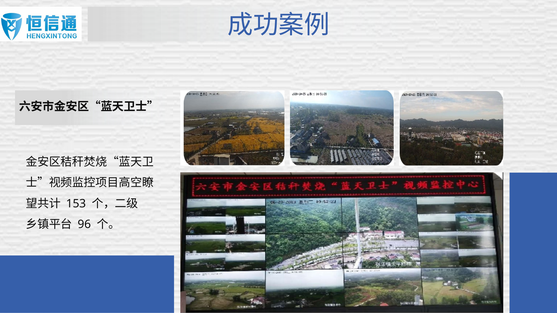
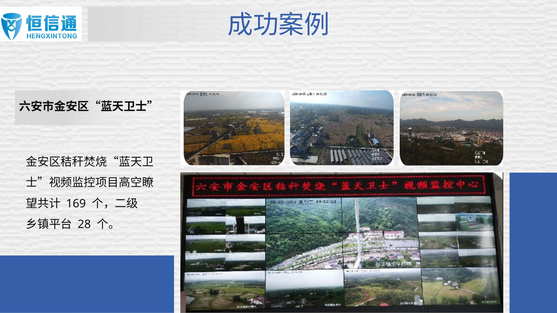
153: 153 -> 169
96: 96 -> 28
